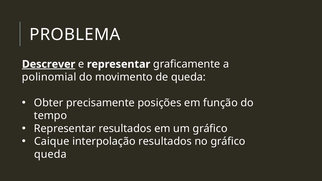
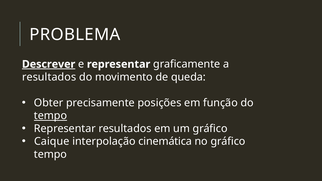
polinomial at (49, 77): polinomial -> resultados
tempo at (51, 116) underline: none -> present
interpolação resultados: resultados -> cinemática
queda at (50, 154): queda -> tempo
